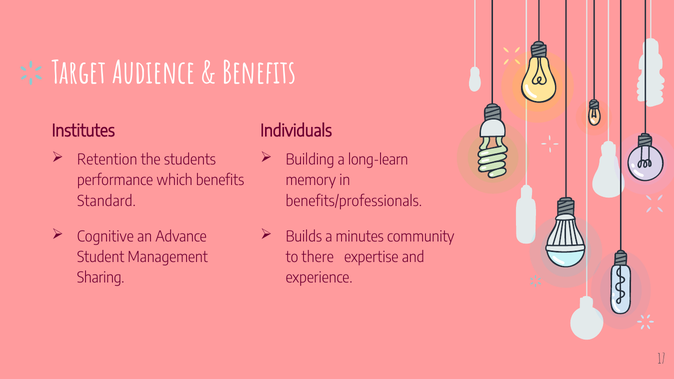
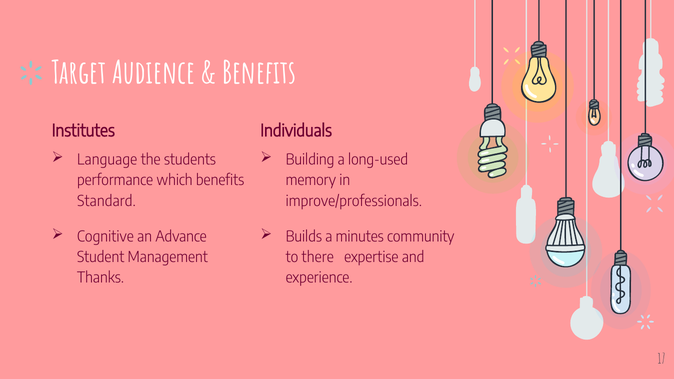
Retention: Retention -> Language
long-learn: long-learn -> long-used
benefits/professionals: benefits/professionals -> improve/professionals
Sharing: Sharing -> Thanks
